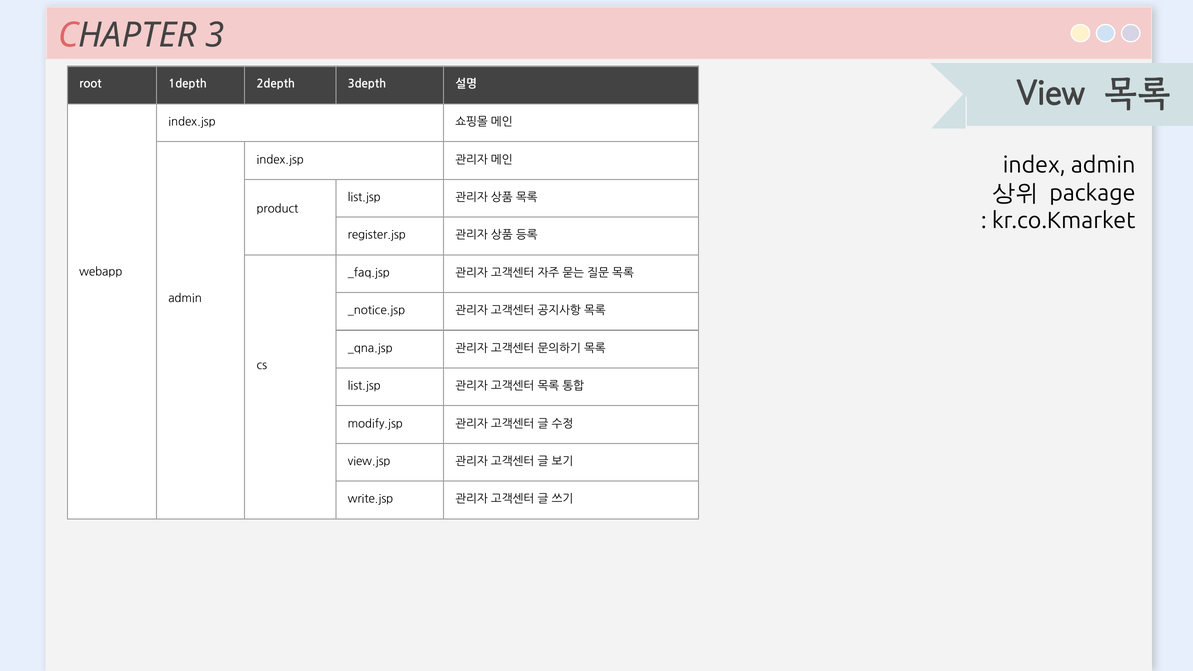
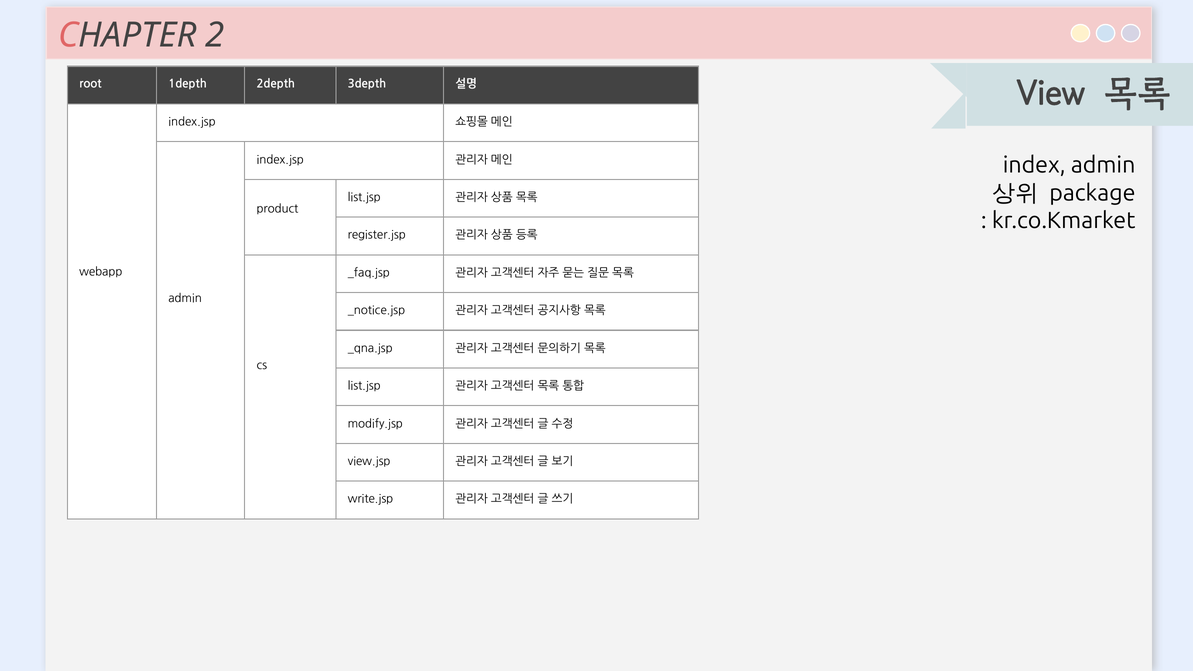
3: 3 -> 2
